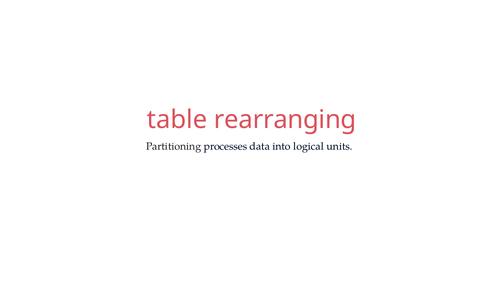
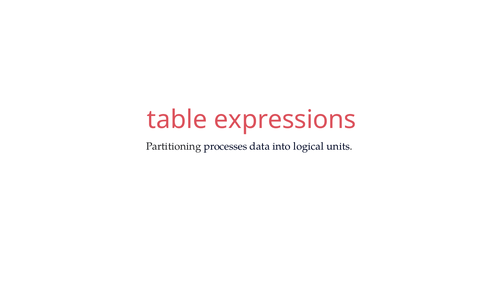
rearranging: rearranging -> expressions
